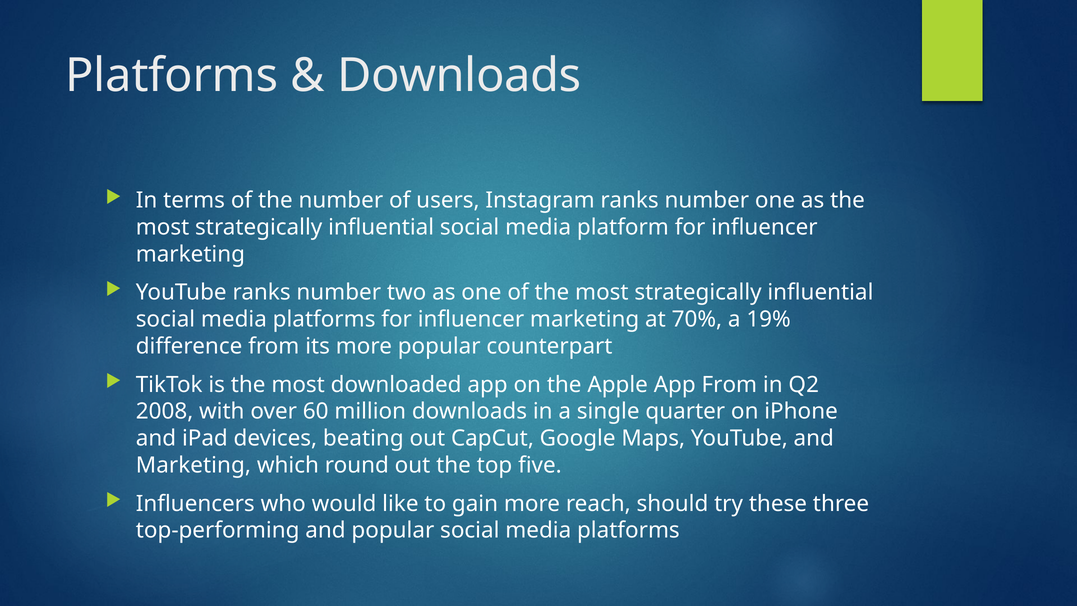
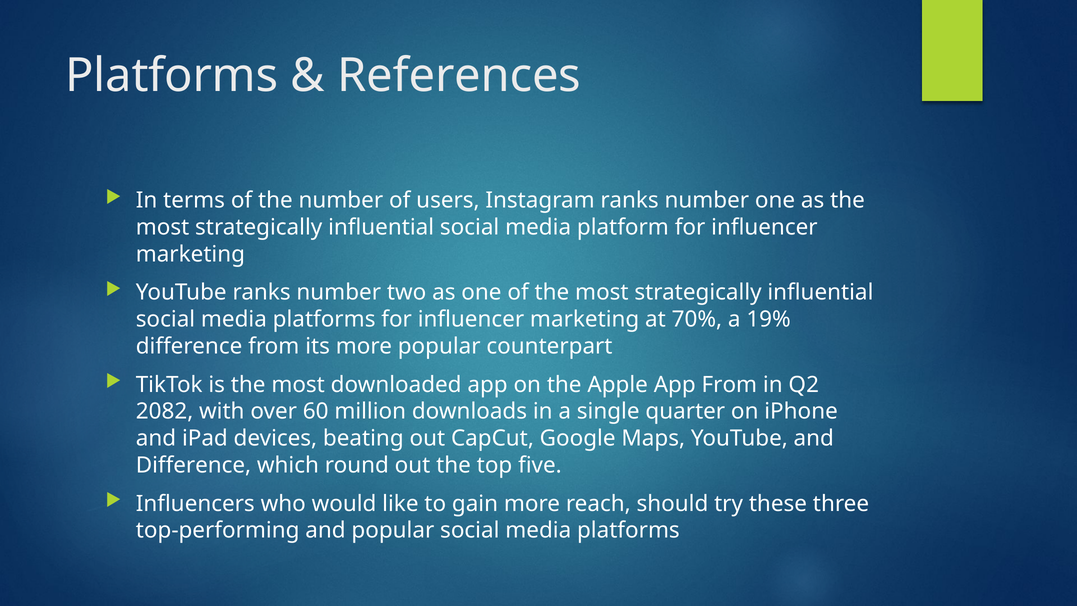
Downloads at (459, 76): Downloads -> References
2008: 2008 -> 2082
Marketing at (193, 465): Marketing -> Difference
